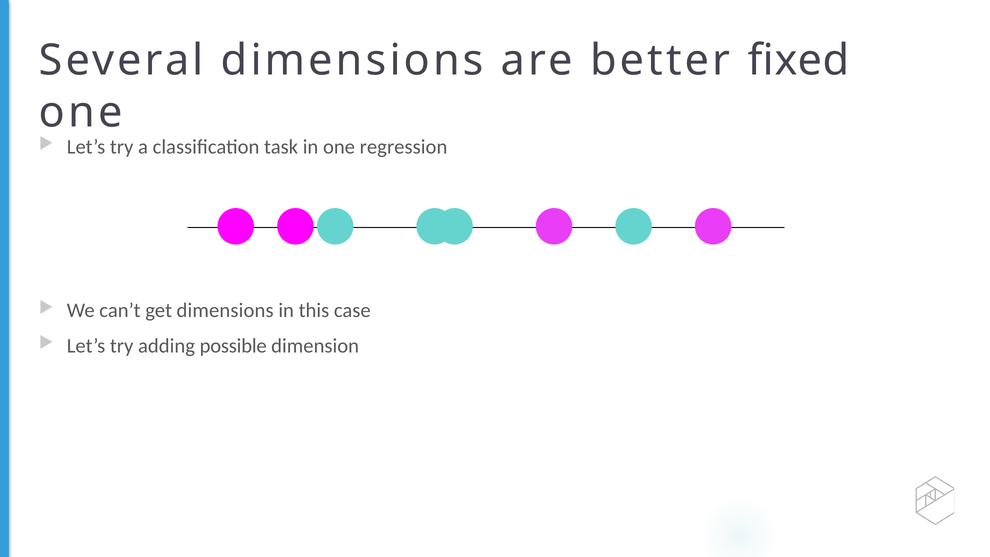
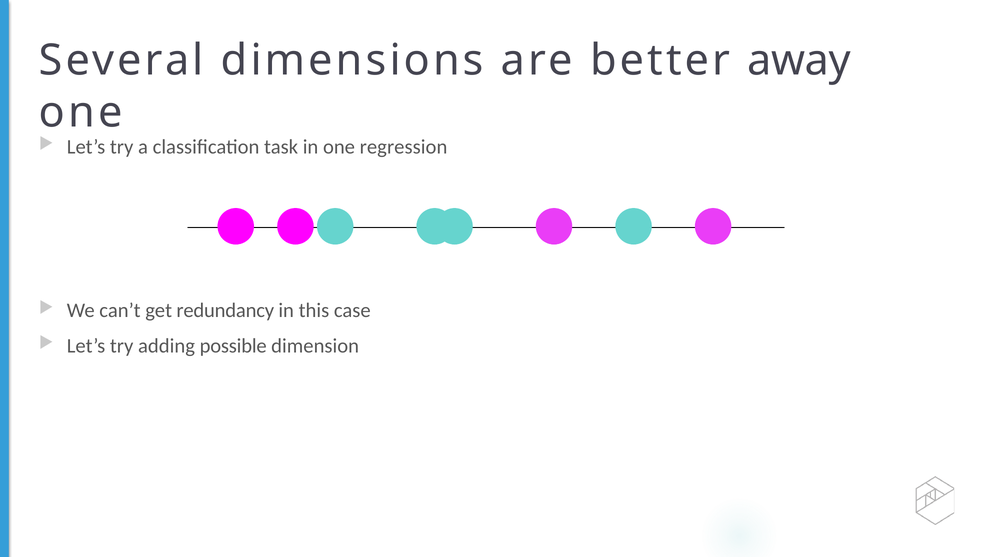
fixed: fixed -> away
get dimensions: dimensions -> redundancy
